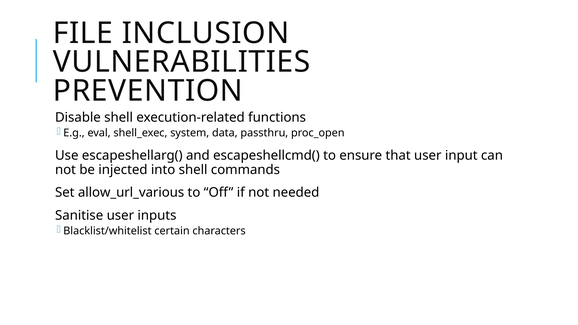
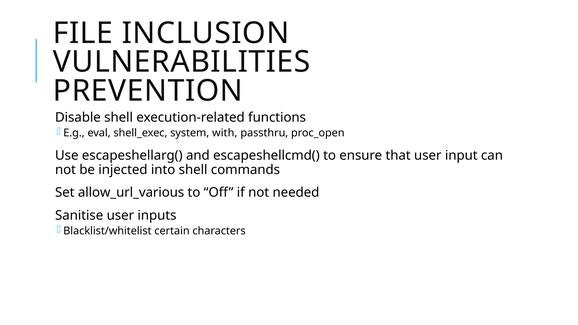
data: data -> with
